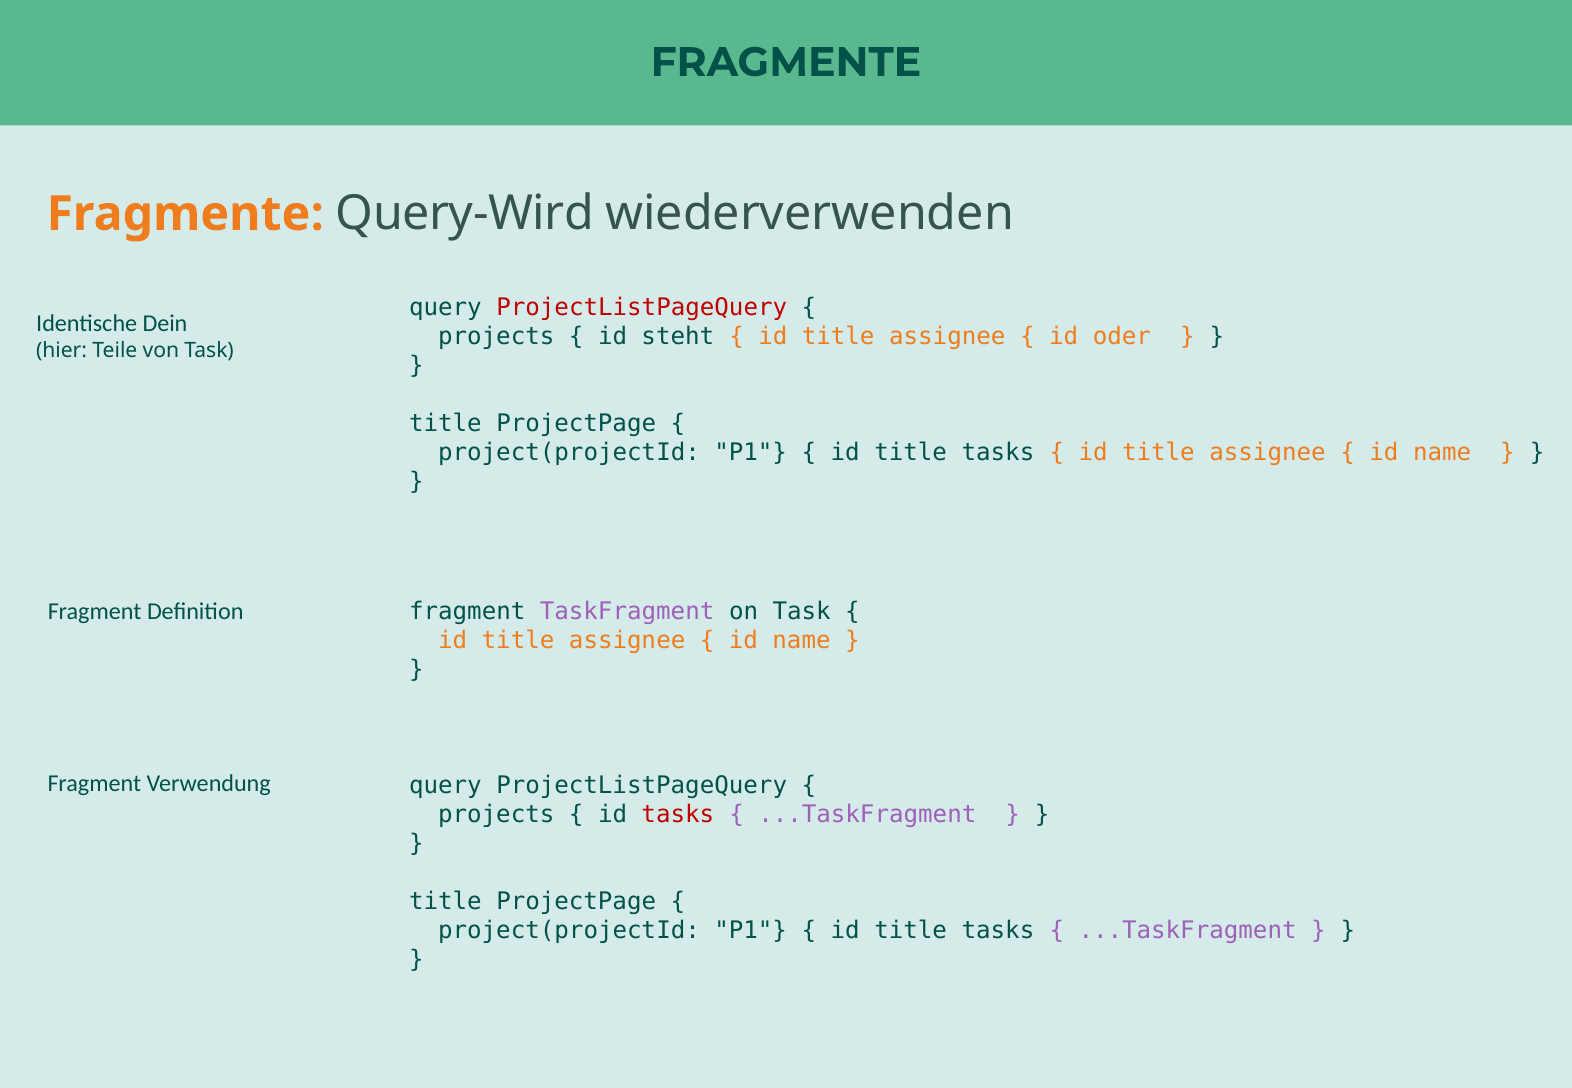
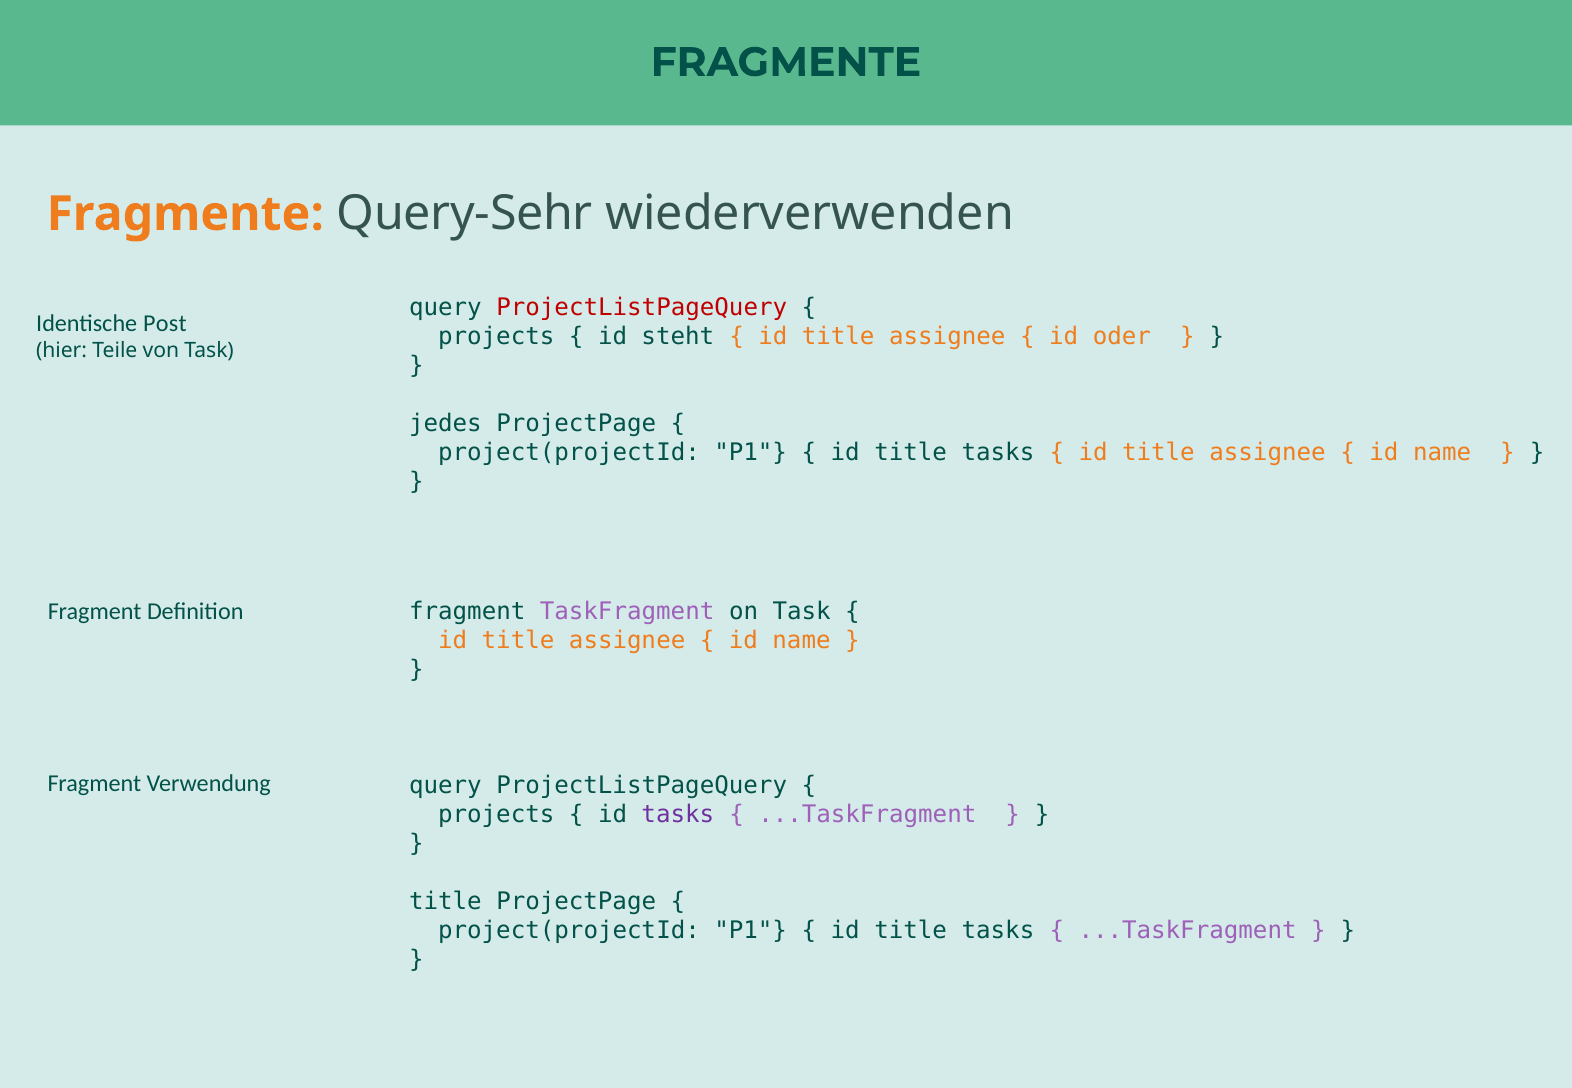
Query-Wird: Query-Wird -> Query-Sehr
Dein: Dein -> Post
title at (445, 424): title -> jedes
tasks at (678, 814) colour: red -> purple
